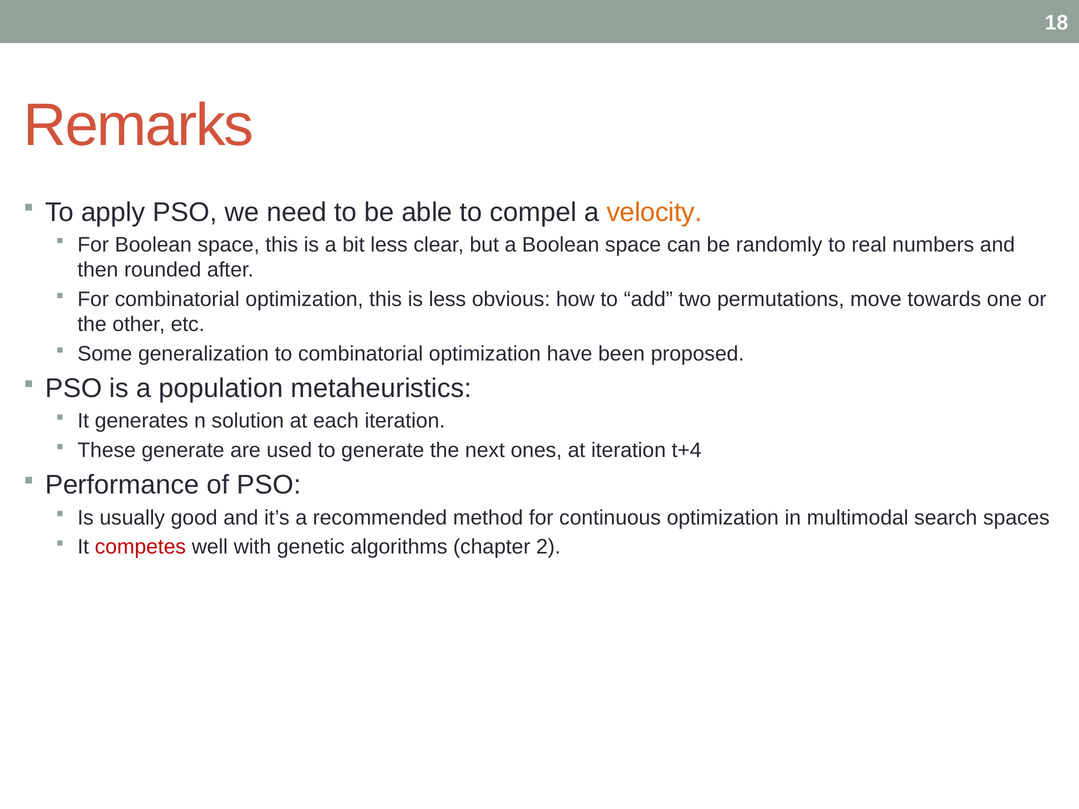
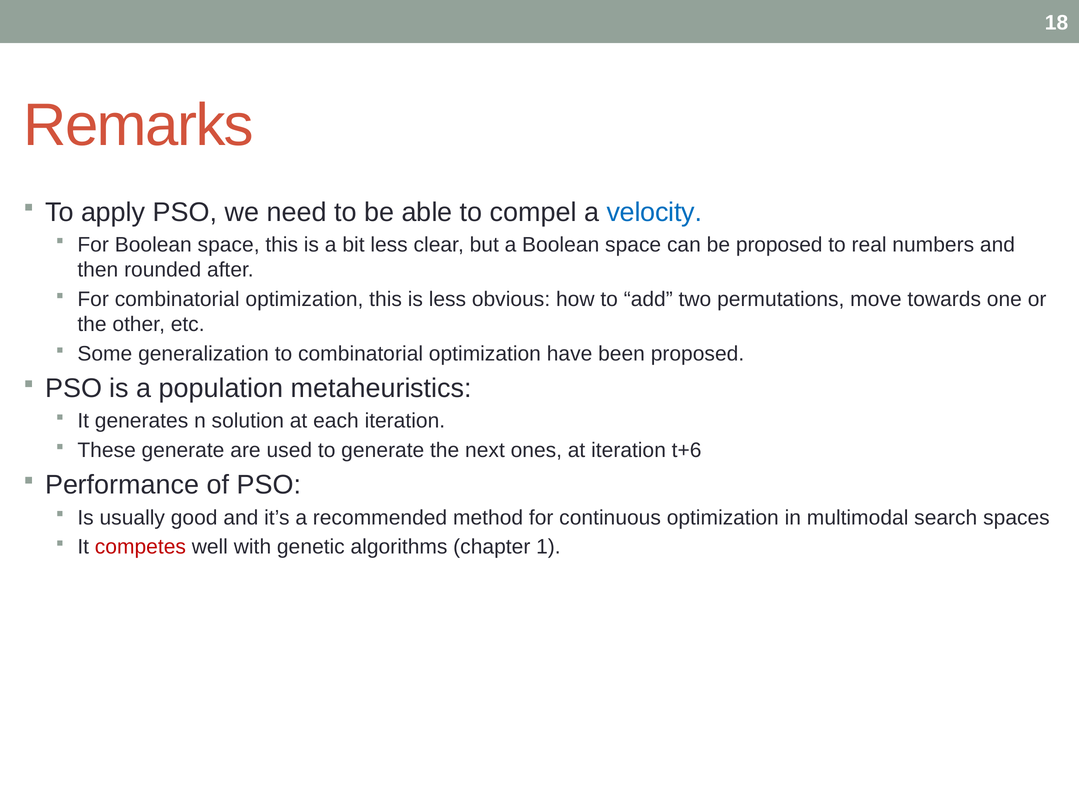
velocity colour: orange -> blue
be randomly: randomly -> proposed
t+4: t+4 -> t+6
2: 2 -> 1
